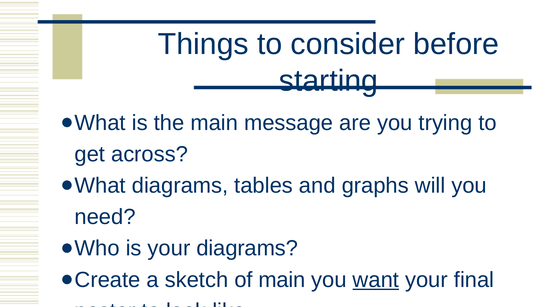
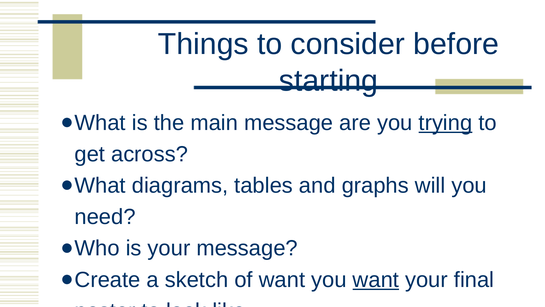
trying underline: none -> present
your diagrams: diagrams -> message
of main: main -> want
